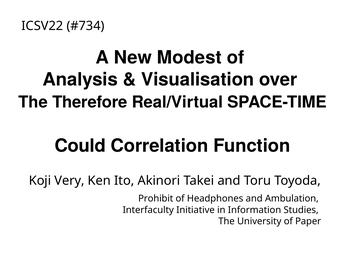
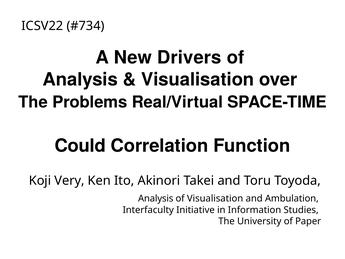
Modest: Modest -> Drivers
Therefore: Therefore -> Problems
Prohibit at (156, 198): Prohibit -> Analysis
of Headphones: Headphones -> Visualisation
